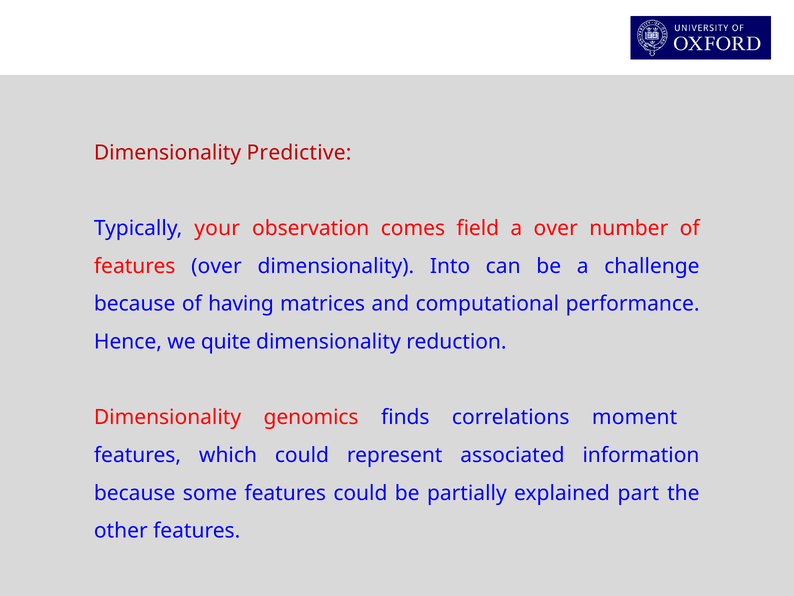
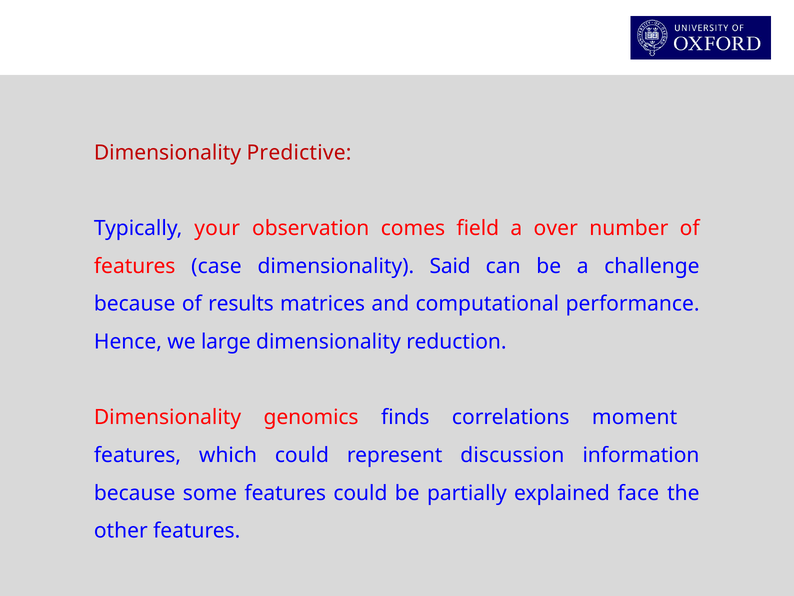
features over: over -> case
Into: Into -> Said
having: having -> results
quite: quite -> large
associated: associated -> discussion
part: part -> face
